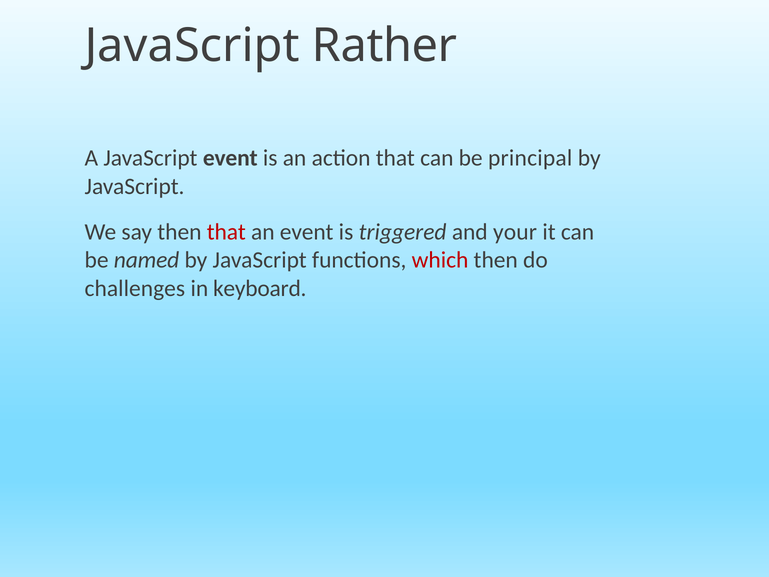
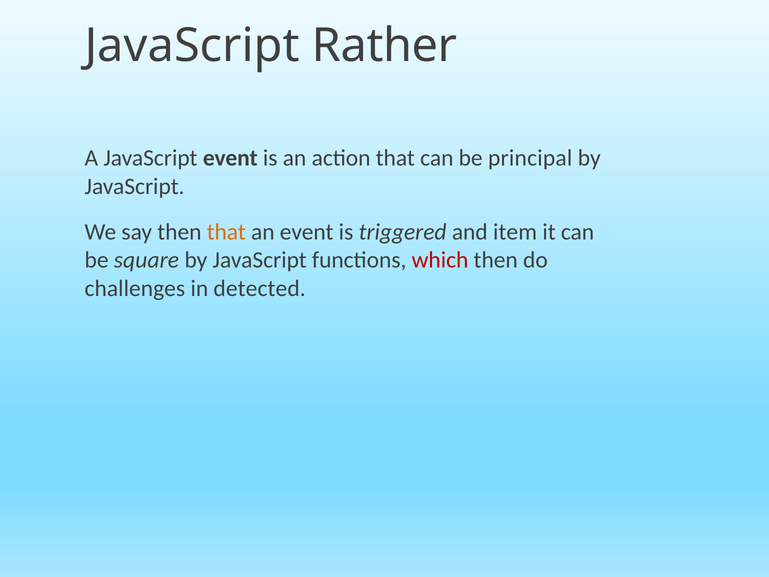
that at (226, 232) colour: red -> orange
your: your -> item
named: named -> square
keyboard: keyboard -> detected
